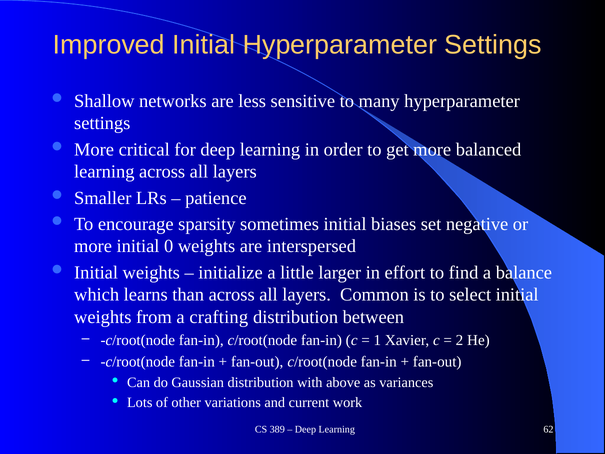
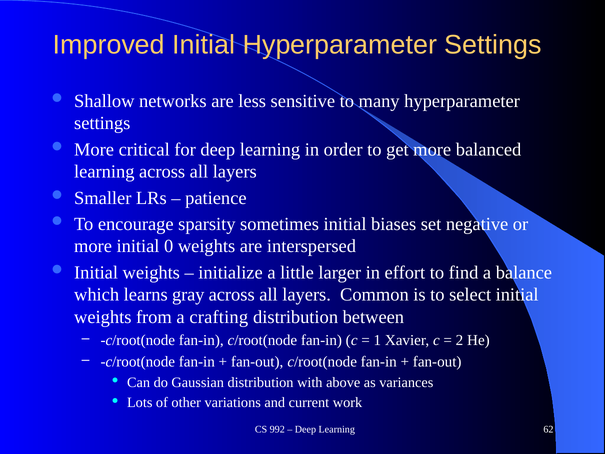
than: than -> gray
389: 389 -> 992
